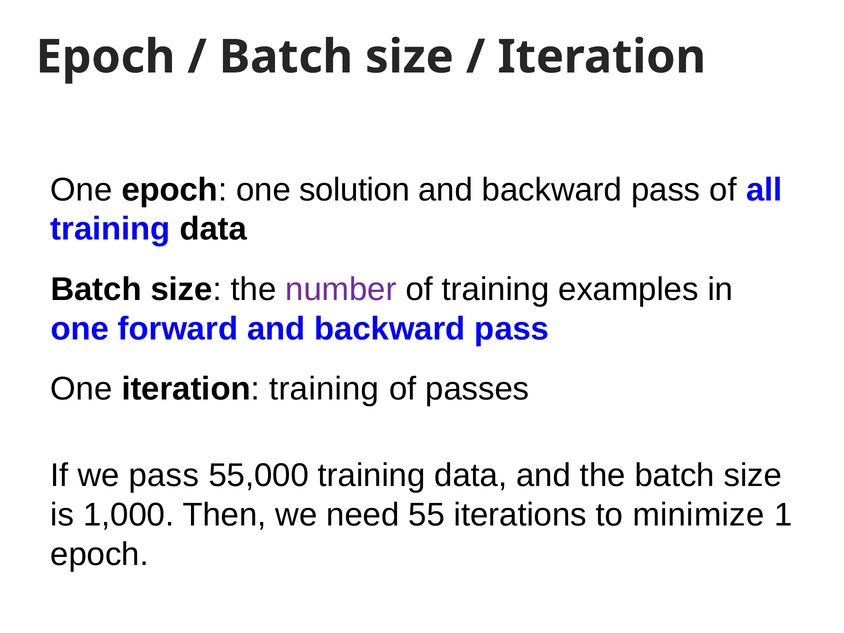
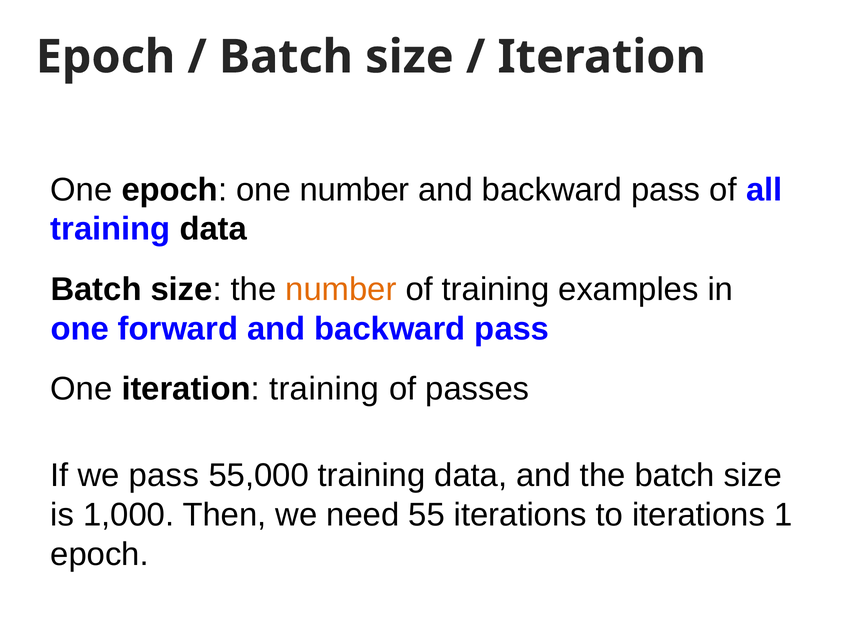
one solution: solution -> number
number at (341, 289) colour: purple -> orange
to minimize: minimize -> iterations
